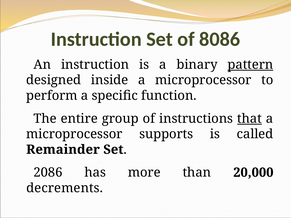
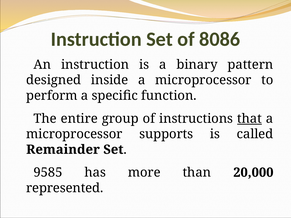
pattern underline: present -> none
2086: 2086 -> 9585
decrements: decrements -> represented
